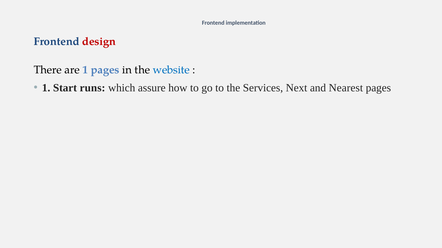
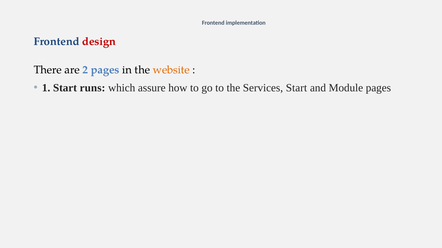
are 1: 1 -> 2
website colour: blue -> orange
Services Next: Next -> Start
Nearest: Nearest -> Module
